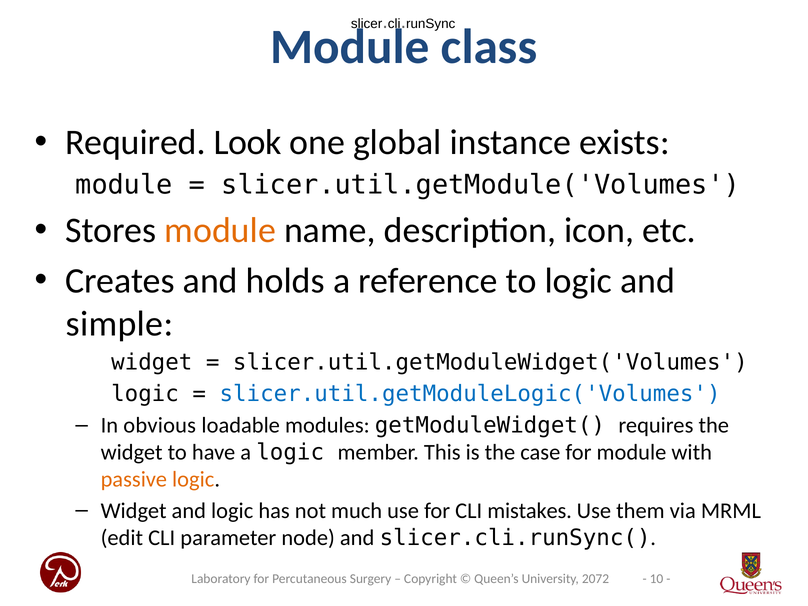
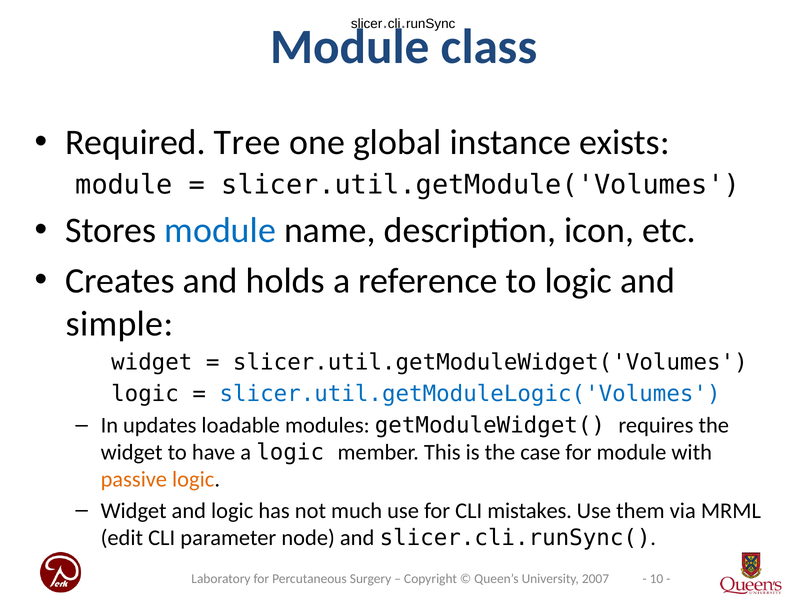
Look: Look -> Tree
module at (220, 231) colour: orange -> blue
obvious: obvious -> updates
2072: 2072 -> 2007
